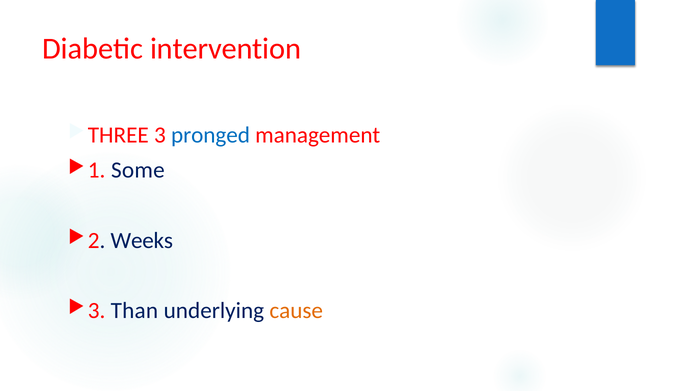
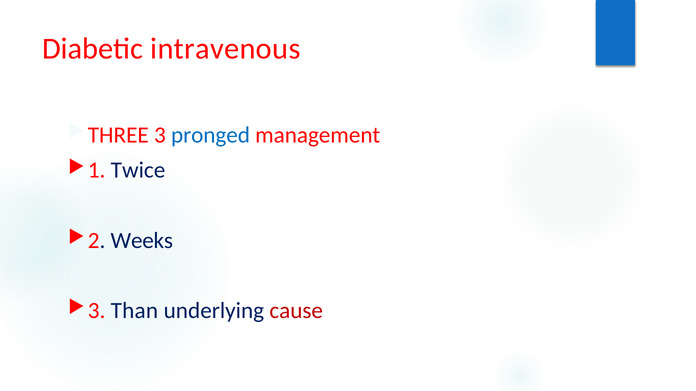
intervention: intervention -> intravenous
Some: Some -> Twice
cause colour: orange -> red
